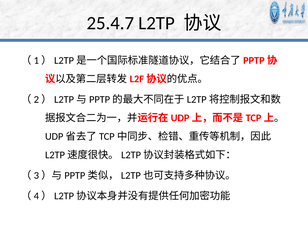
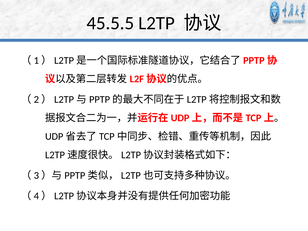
25.4.7: 25.4.7 -> 45.5.5
